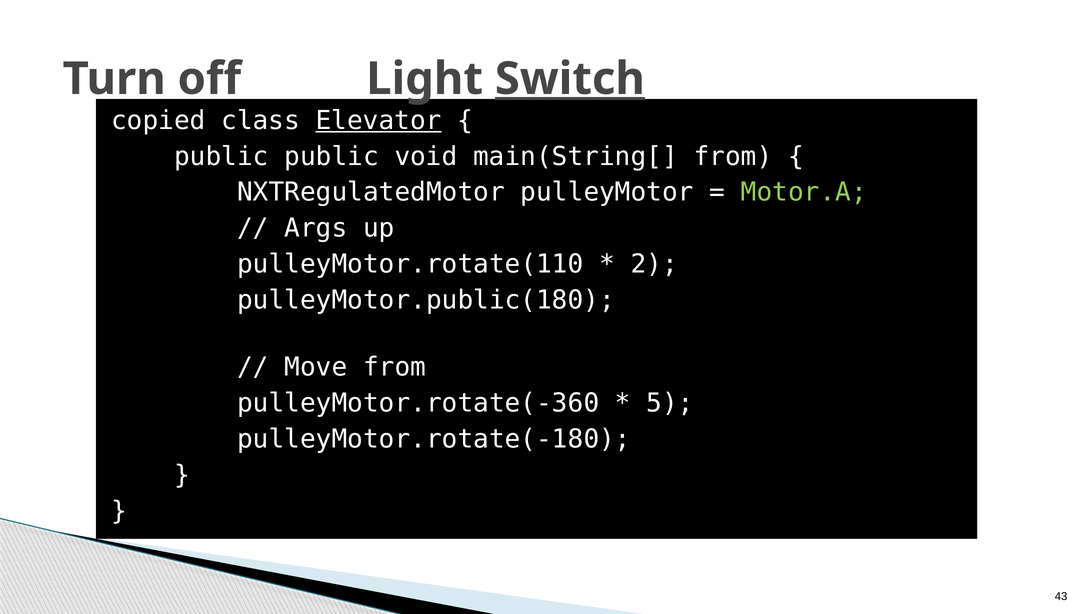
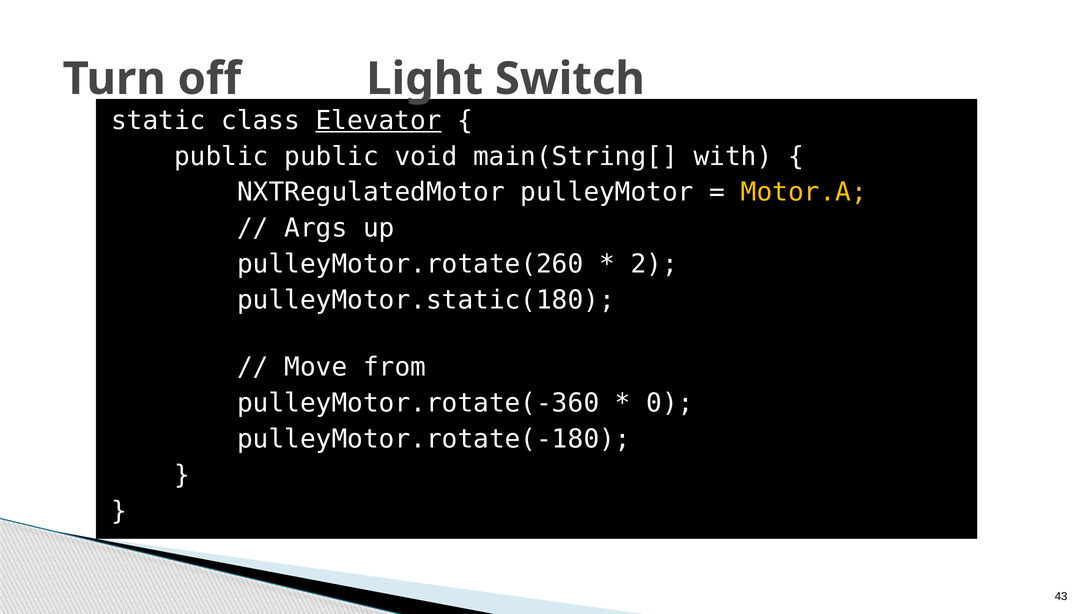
Switch underline: present -> none
copied: copied -> static
main(String[ from: from -> with
Motor.A colour: light green -> yellow
pulleyMotor.rotate(110: pulleyMotor.rotate(110 -> pulleyMotor.rotate(260
pulleyMotor.public(180: pulleyMotor.public(180 -> pulleyMotor.static(180
5: 5 -> 0
